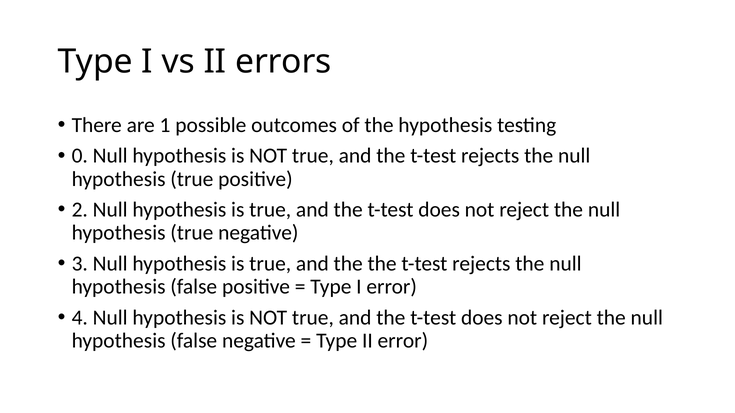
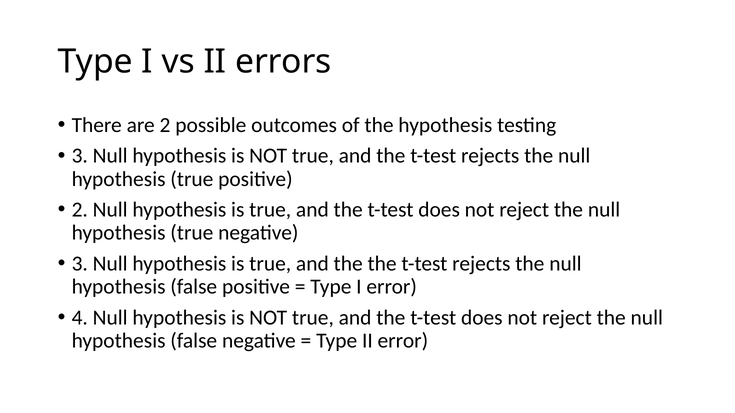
are 1: 1 -> 2
0 at (80, 156): 0 -> 3
